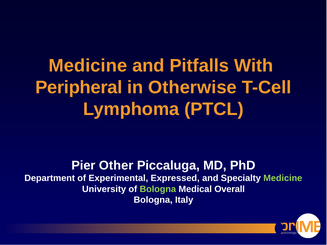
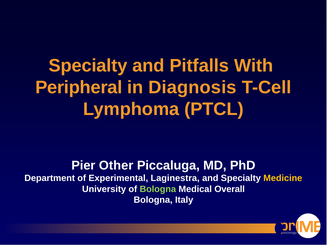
Medicine at (88, 66): Medicine -> Specialty
Otherwise: Otherwise -> Diagnosis
Expressed: Expressed -> Laginestra
Medicine at (283, 178) colour: light green -> yellow
